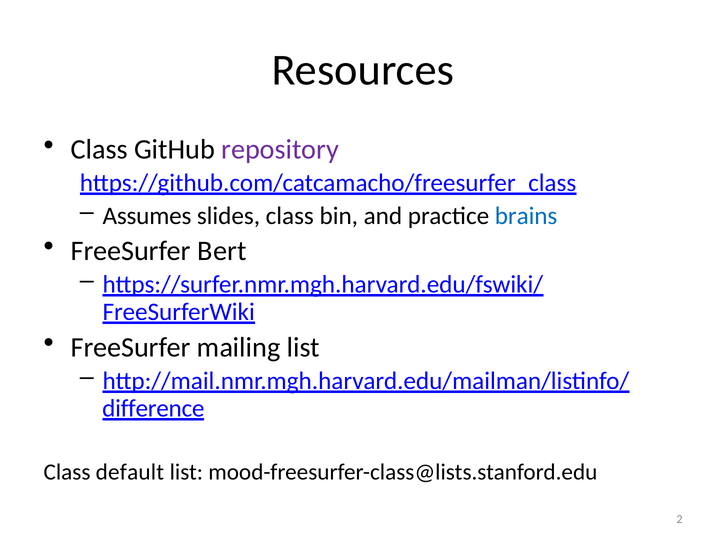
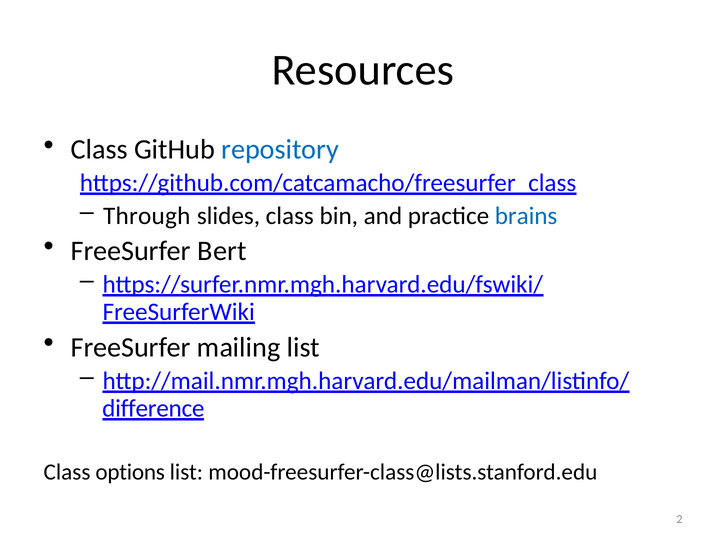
repository colour: purple -> blue
Assumes: Assumes -> Through
default: default -> options
